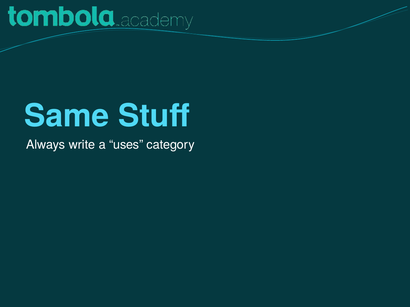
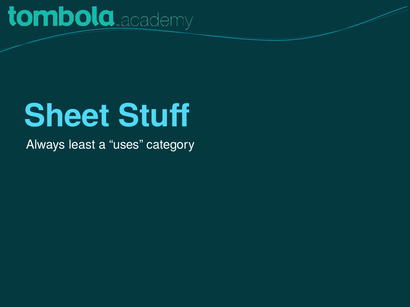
Same: Same -> Sheet
write: write -> least
